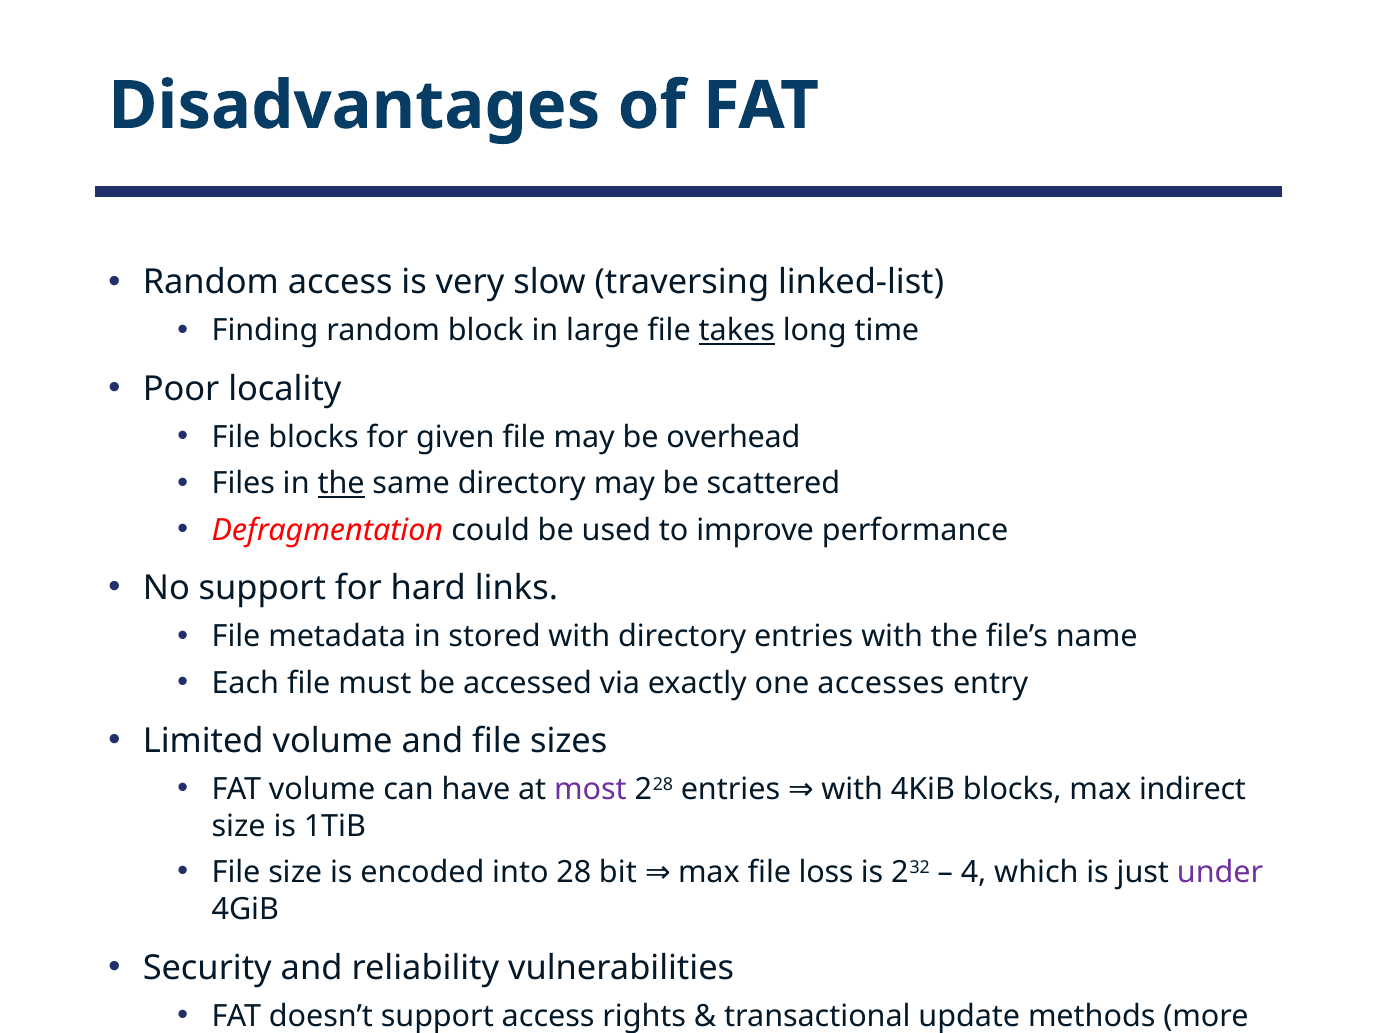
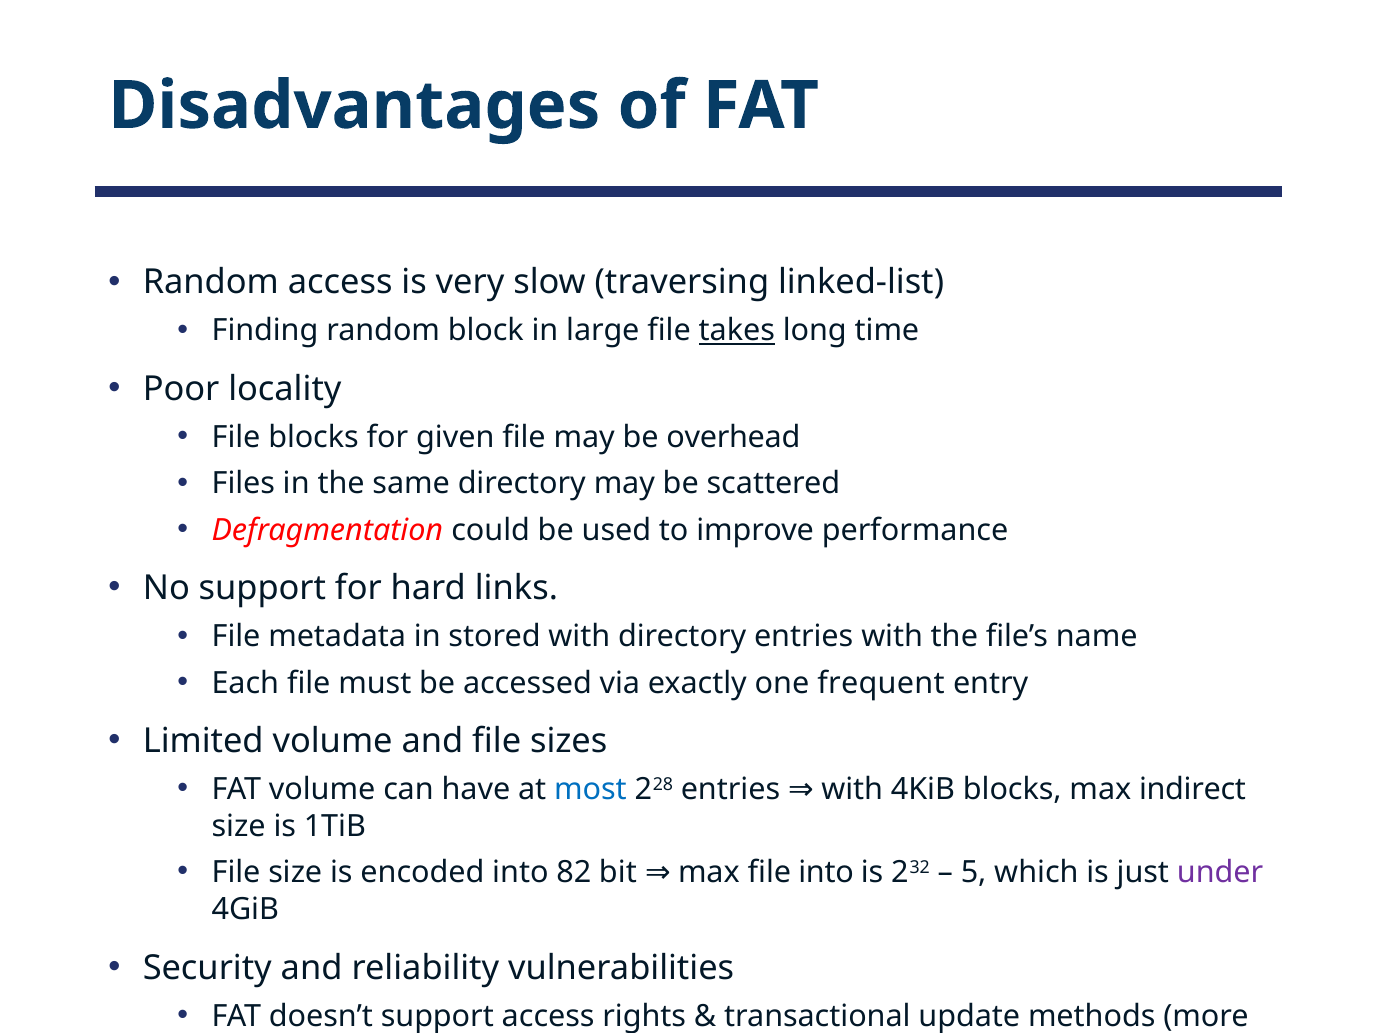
the at (341, 484) underline: present -> none
accesses: accesses -> frequent
most colour: purple -> blue
28: 28 -> 82
file loss: loss -> into
4: 4 -> 5
